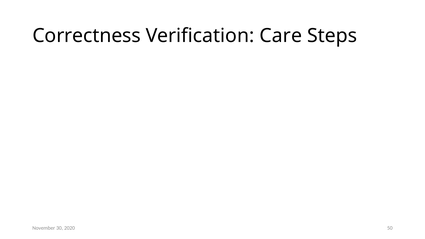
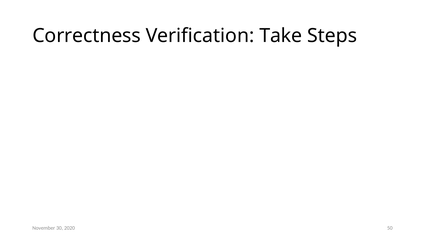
Care: Care -> Take
